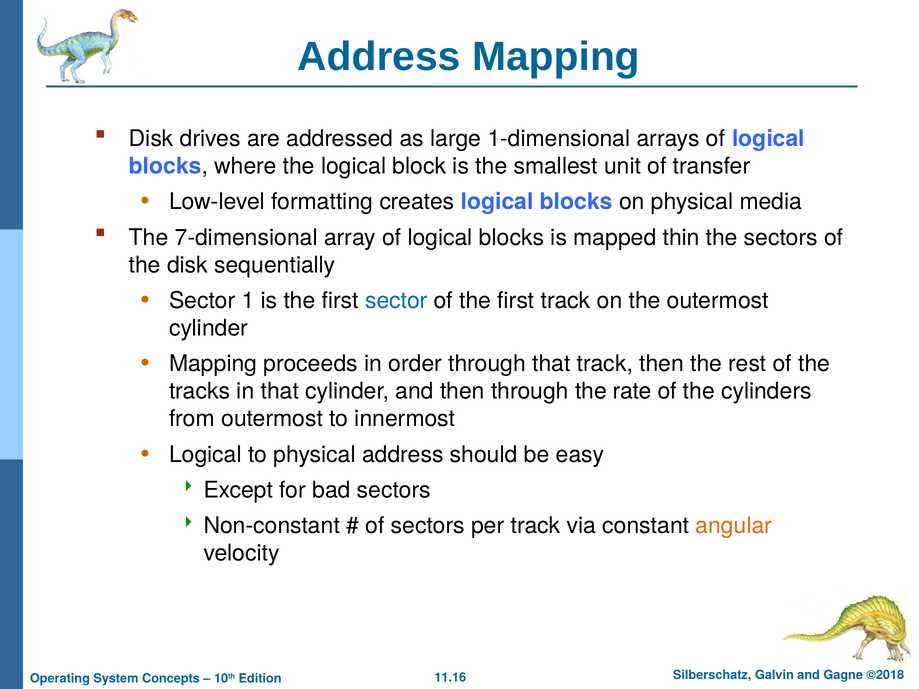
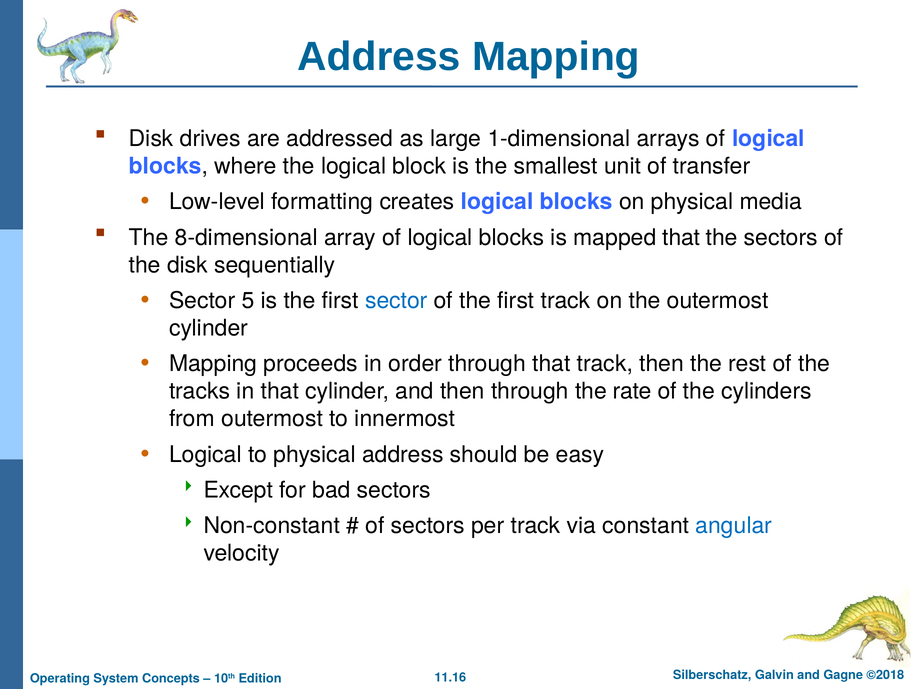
7-dimensional: 7-dimensional -> 8-dimensional
mapped thin: thin -> that
1: 1 -> 5
angular colour: orange -> blue
